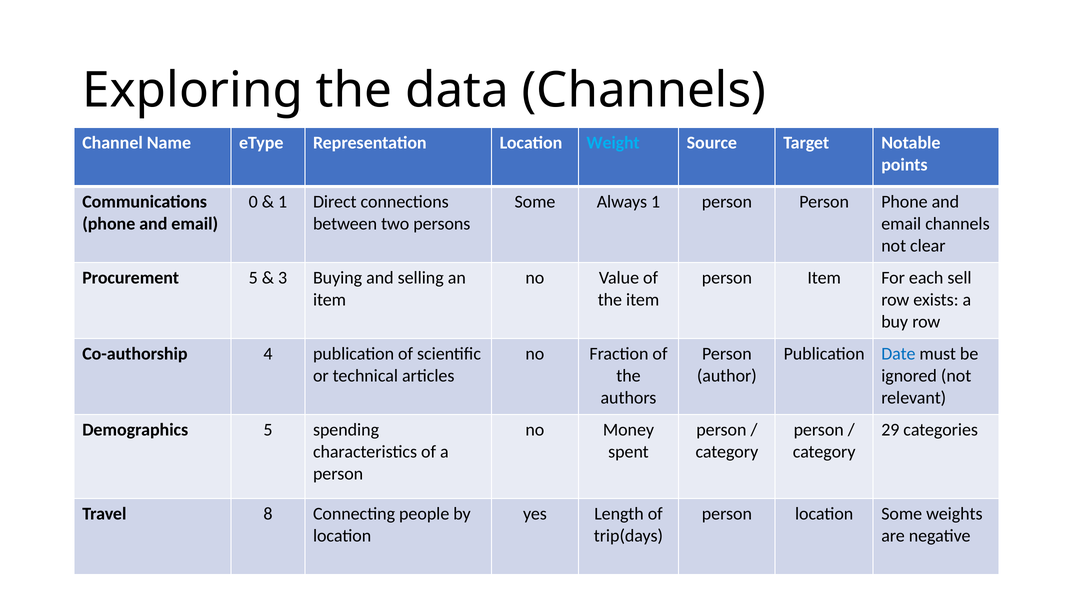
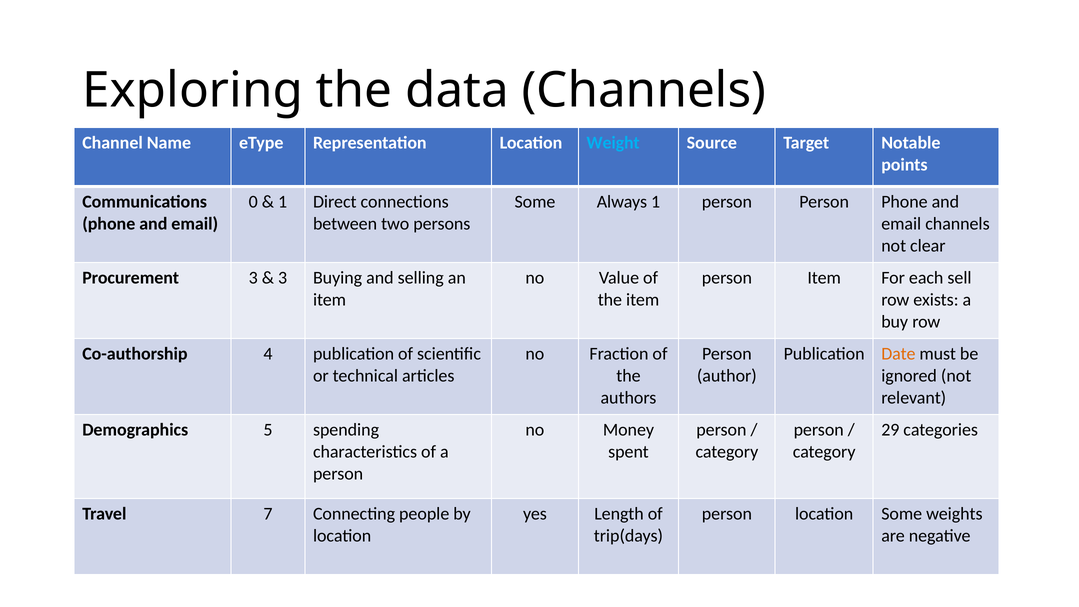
Procurement 5: 5 -> 3
Date colour: blue -> orange
8: 8 -> 7
